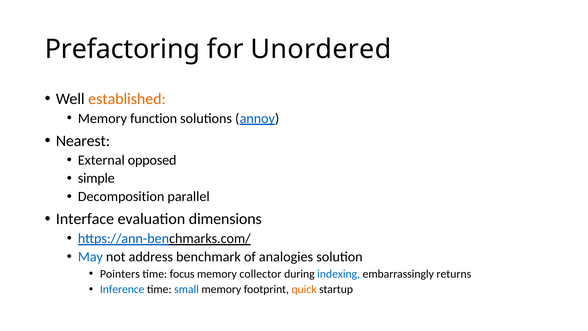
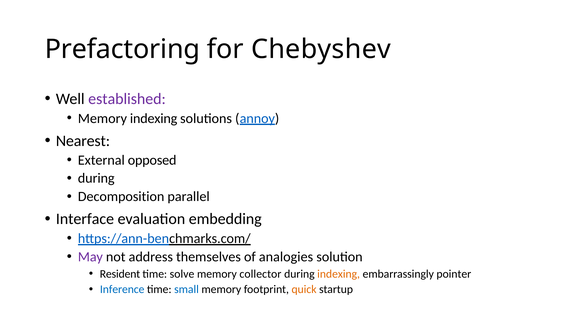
Unordered: Unordered -> Chebyshev
established colour: orange -> purple
Memory function: function -> indexing
simple at (96, 178): simple -> during
dimensions: dimensions -> embedding
May colour: blue -> purple
benchmark: benchmark -> themselves
Pointers: Pointers -> Resident
focus: focus -> solve
indexing at (339, 274) colour: blue -> orange
returns: returns -> pointer
